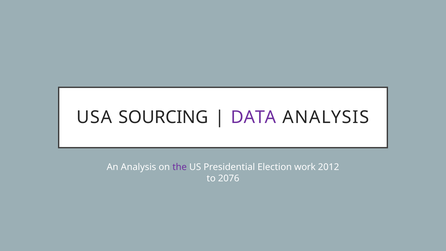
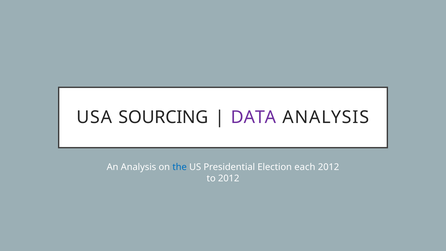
the colour: purple -> blue
work: work -> each
to 2076: 2076 -> 2012
